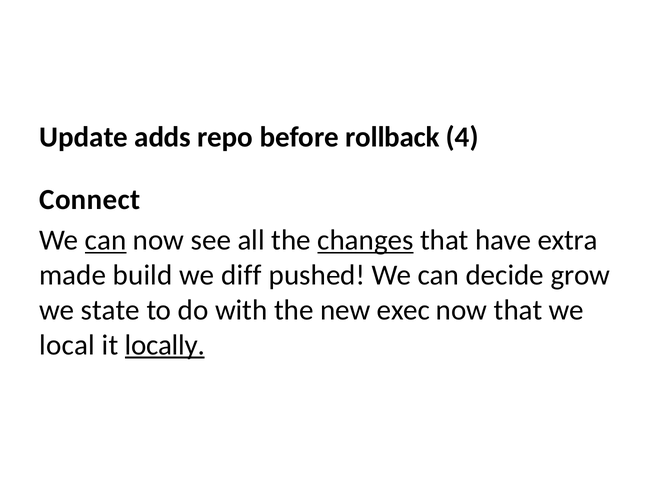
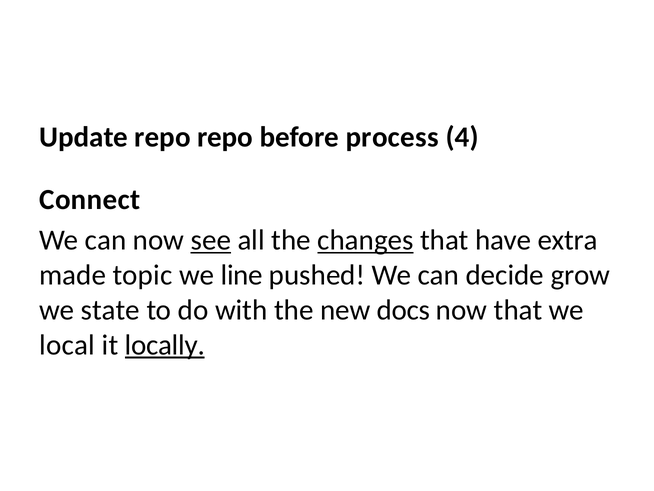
Update adds: adds -> repo
rollback: rollback -> process
can at (106, 240) underline: present -> none
see underline: none -> present
build: build -> topic
diff: diff -> line
exec: exec -> docs
